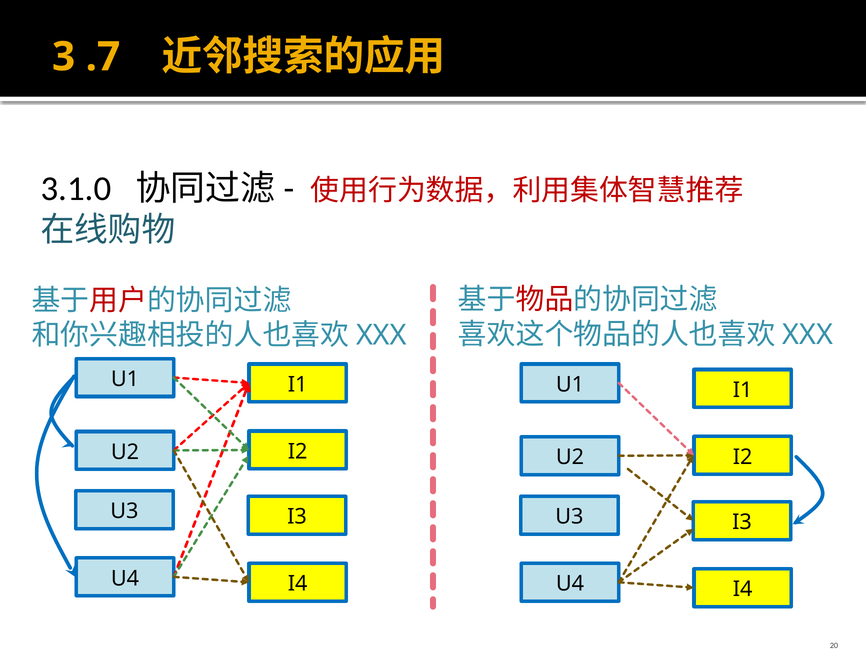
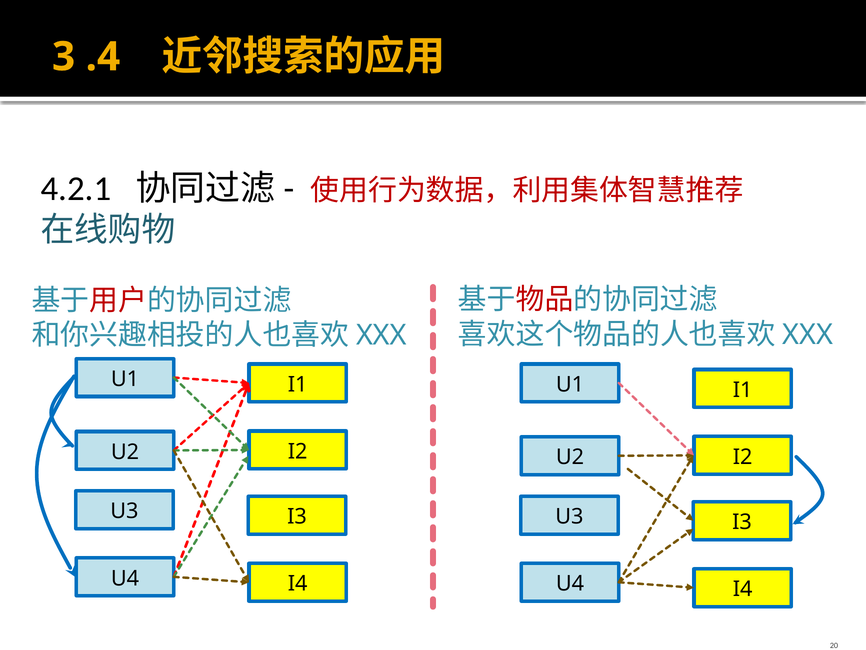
.7: .7 -> .4
3.1.0: 3.1.0 -> 4.2.1
